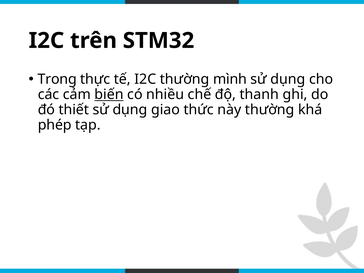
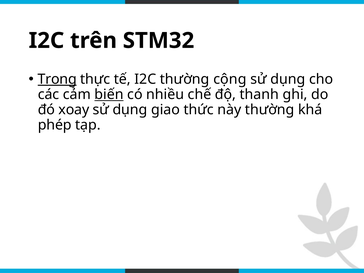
Trong underline: none -> present
mình: mình -> cộng
thiết: thiết -> xoay
